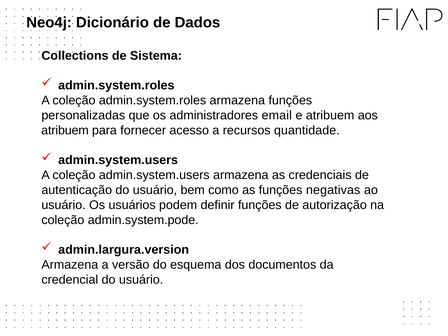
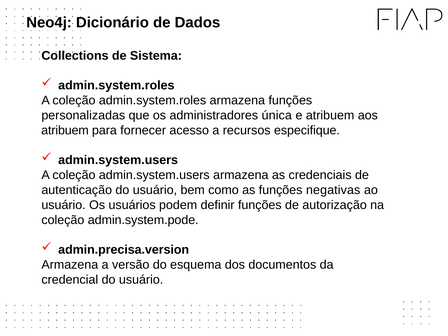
email: email -> única
quantidade: quantidade -> especifique
admin.largura.version: admin.largura.version -> admin.precisa.version
